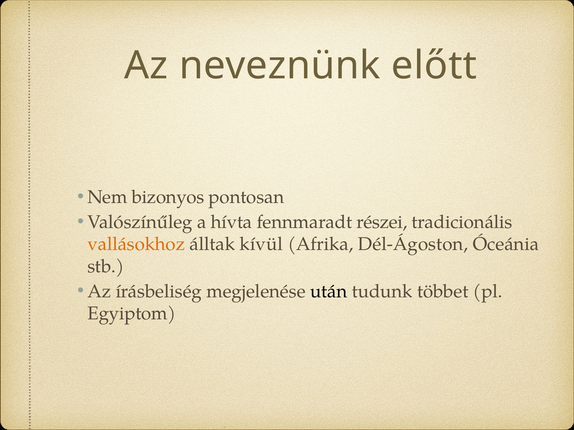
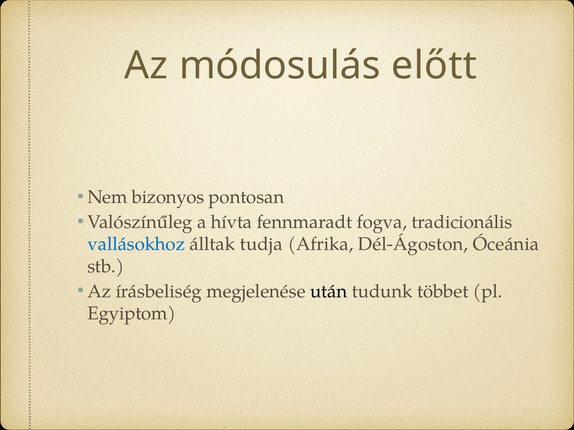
neveznünk: neveznünk -> módosulás
részei: részei -> fogva
vallásokhoz colour: orange -> blue
kívül: kívül -> tudja
